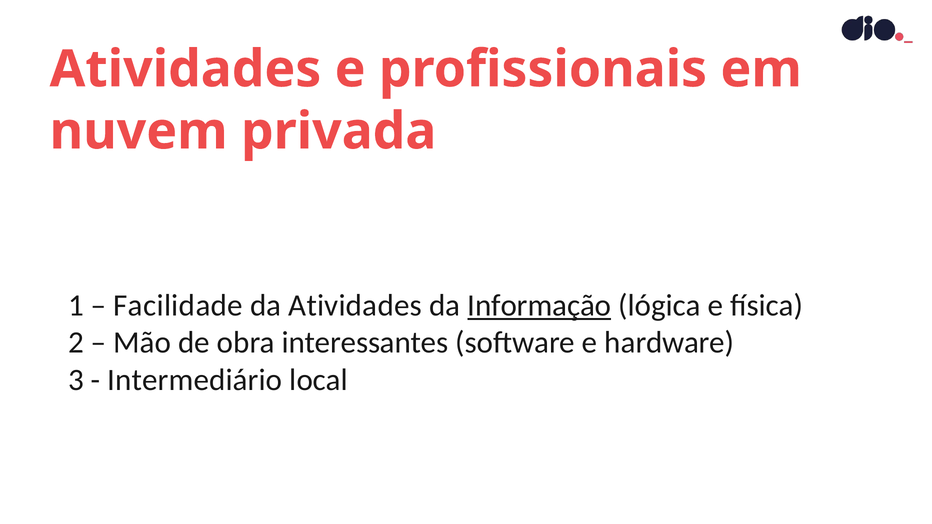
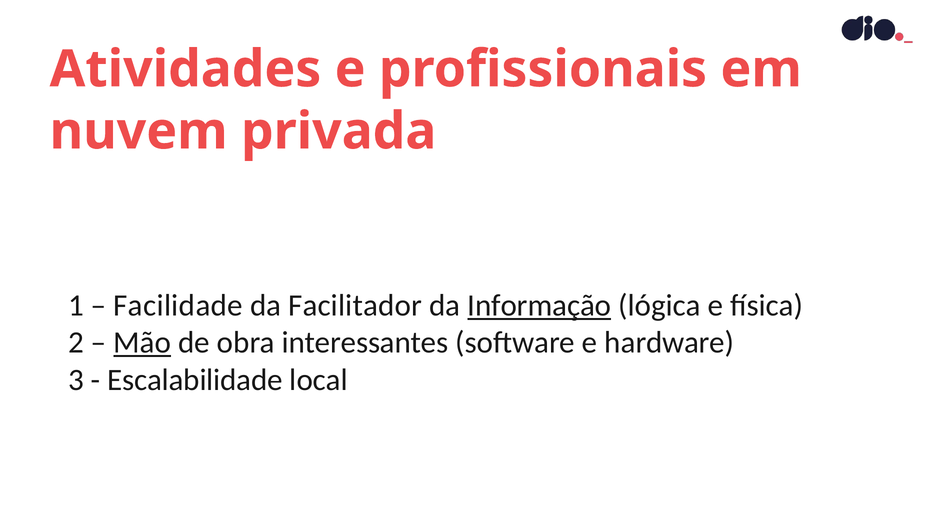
da Atividades: Atividades -> Facilitador
Mão underline: none -> present
Intermediário: Intermediário -> Escalabilidade
